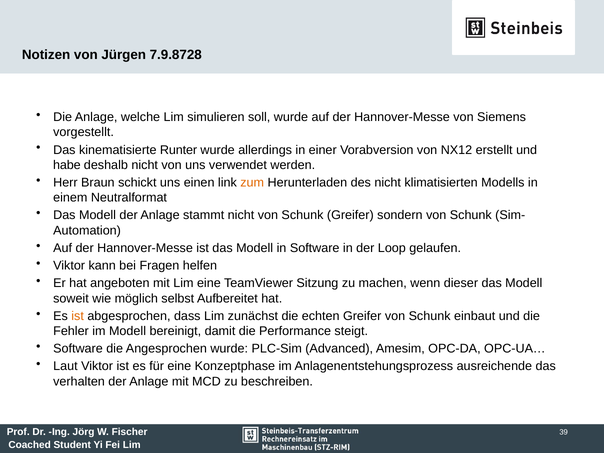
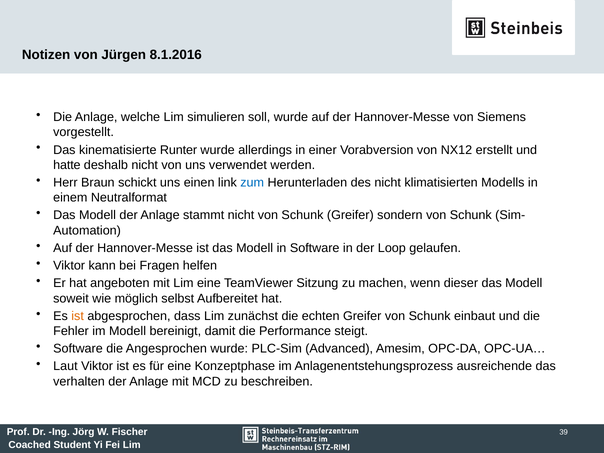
7.9.8728: 7.9.8728 -> 8.1.2016
habe: habe -> hatte
zum colour: orange -> blue
